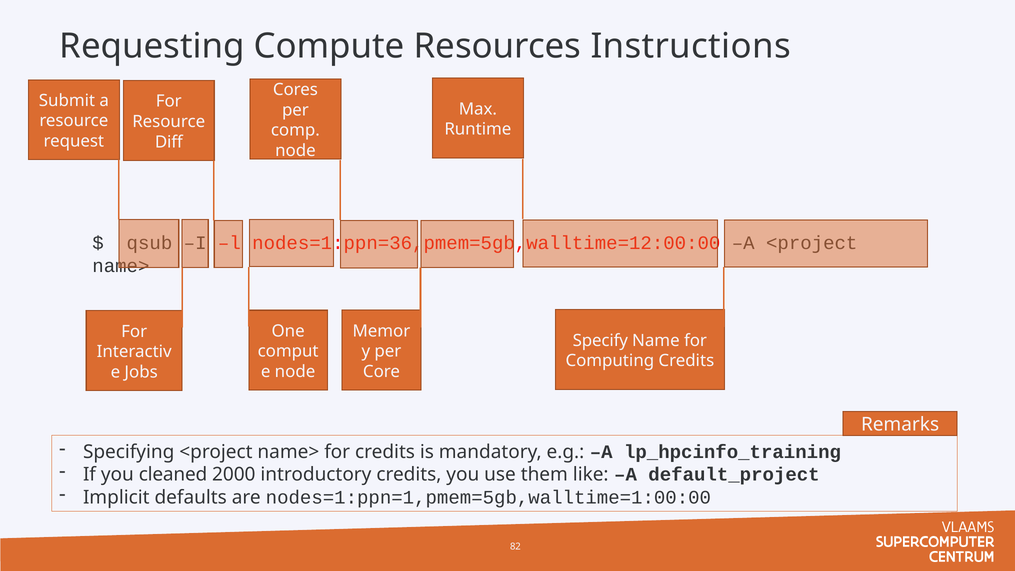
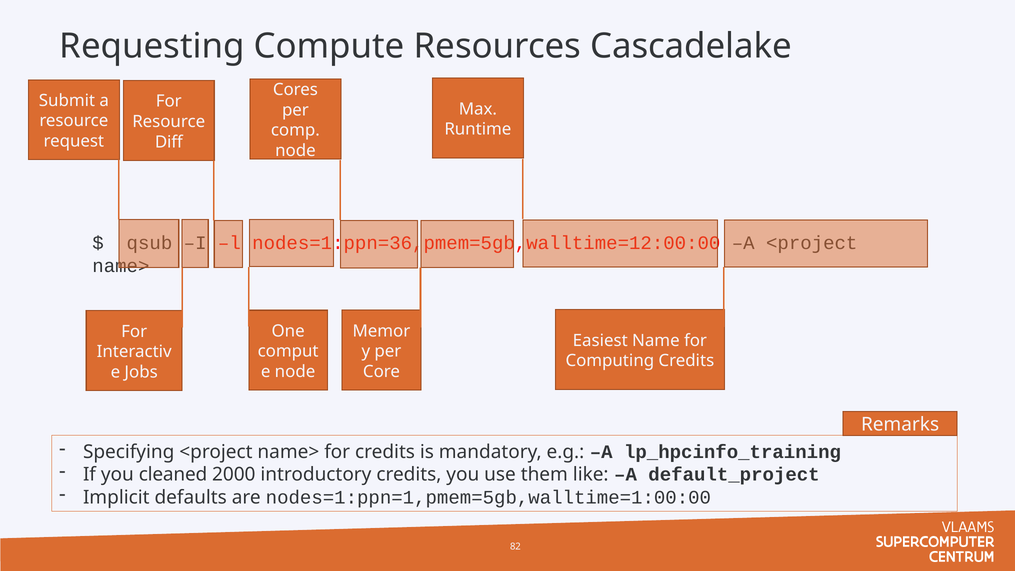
Instructions: Instructions -> Cascadelake
Specify: Specify -> Easiest
